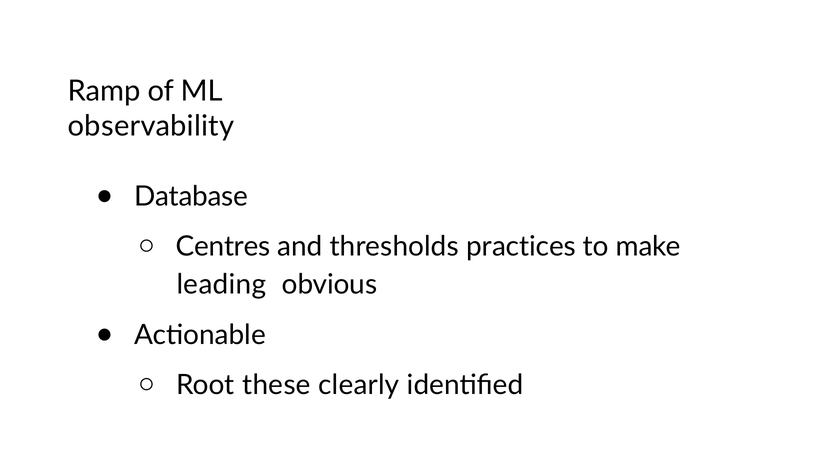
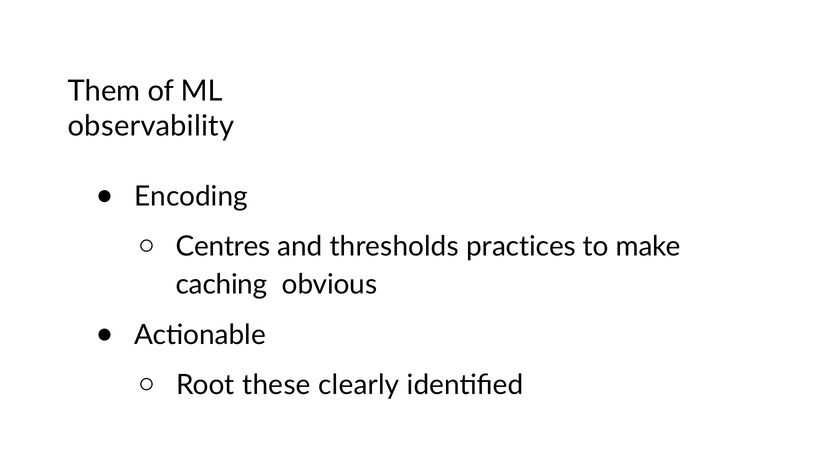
Ramp: Ramp -> Them
Database: Database -> Encoding
leading: leading -> caching
